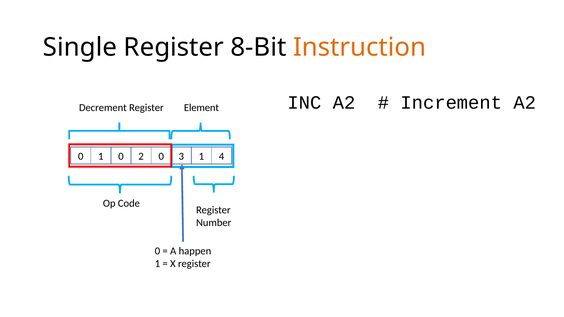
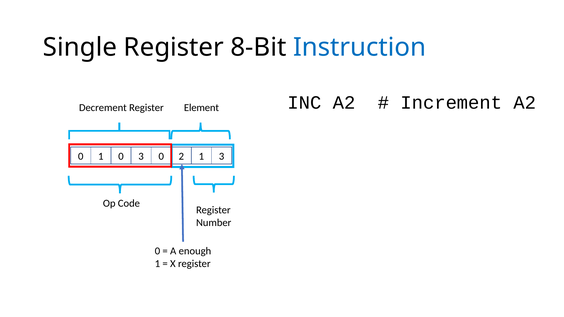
Instruction colour: orange -> blue
0 2: 2 -> 3
3: 3 -> 2
1 4: 4 -> 3
happen: happen -> enough
